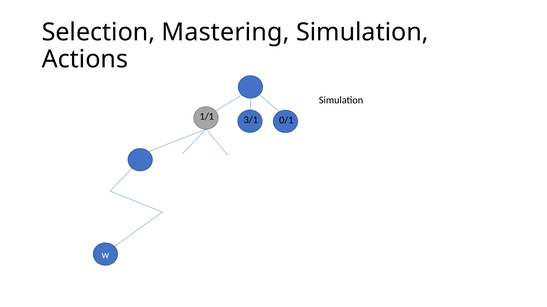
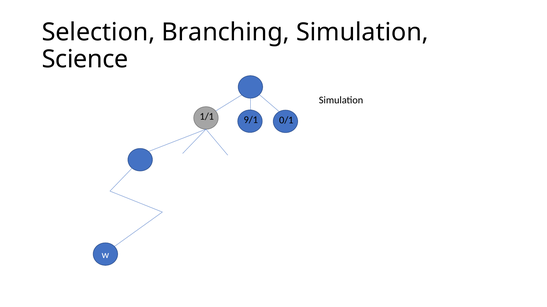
Mastering: Mastering -> Branching
Actions: Actions -> Science
3/1: 3/1 -> 9/1
